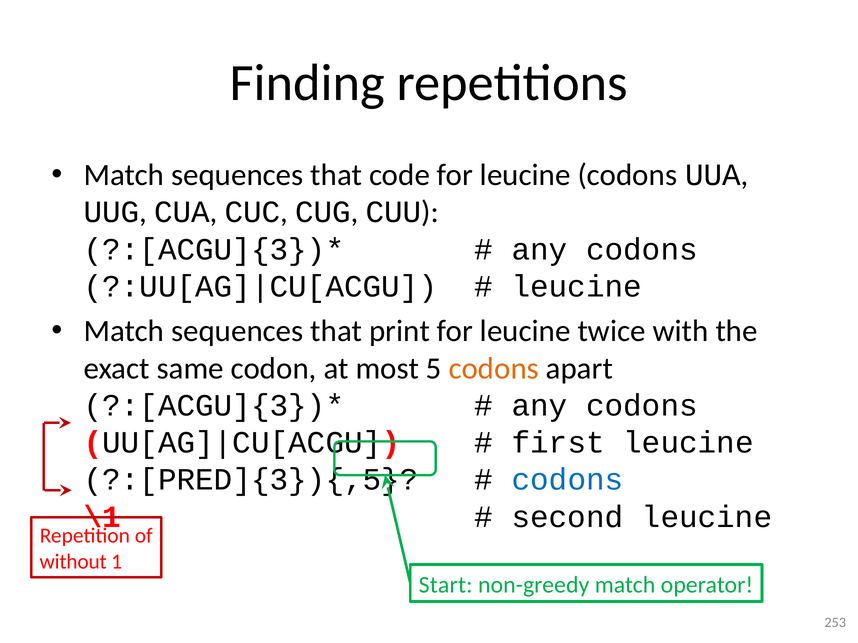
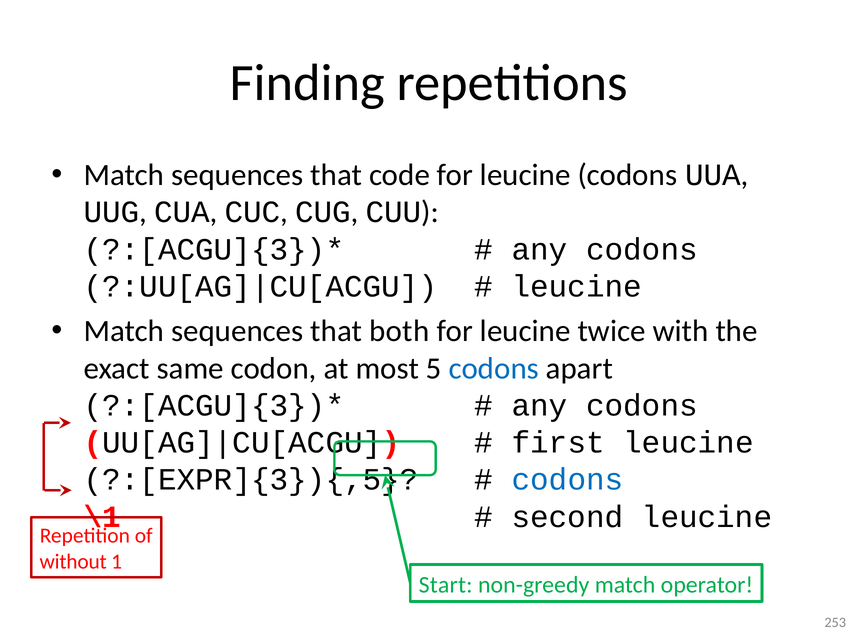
print: print -> both
codons at (494, 369) colour: orange -> blue
?:[PRED]{3}){,5: ?:[PRED]{3}){,5 -> ?:[EXPR]{3}){,5
